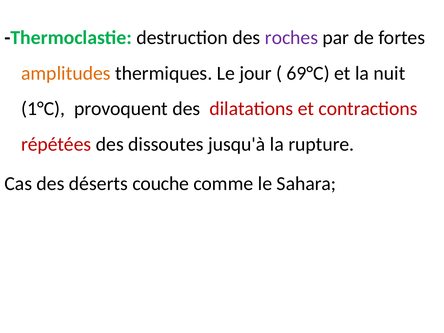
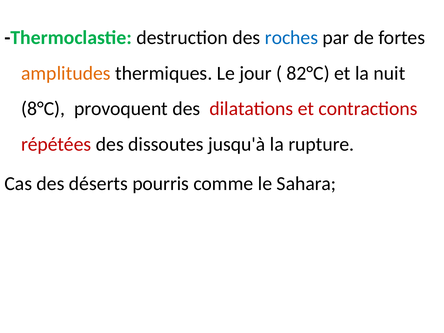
roches colour: purple -> blue
69°C: 69°C -> 82°C
1°C: 1°C -> 8°C
couche: couche -> pourris
